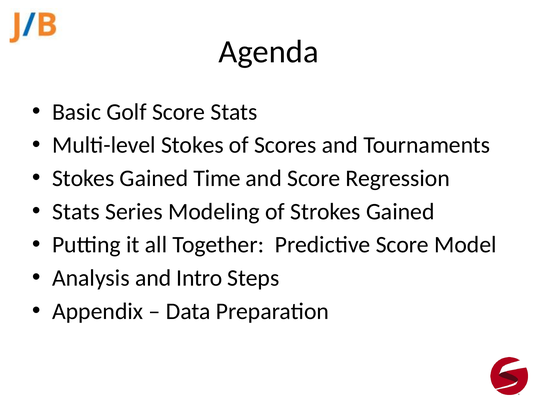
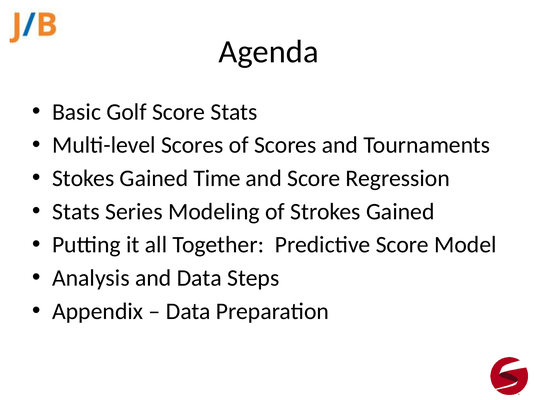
Multi-level Stokes: Stokes -> Scores
and Intro: Intro -> Data
